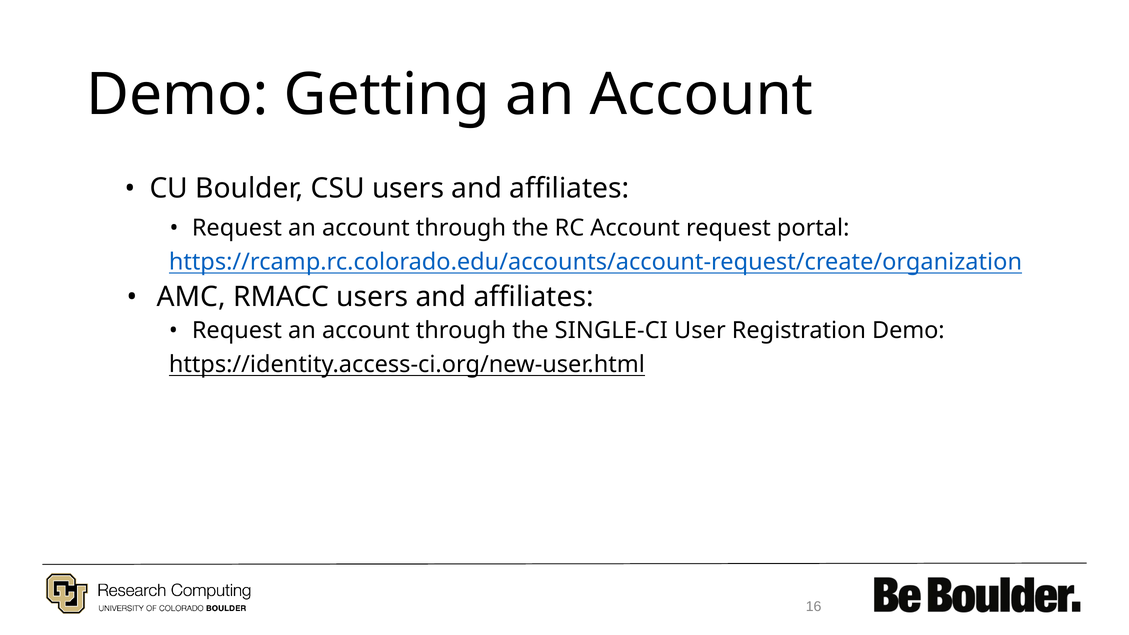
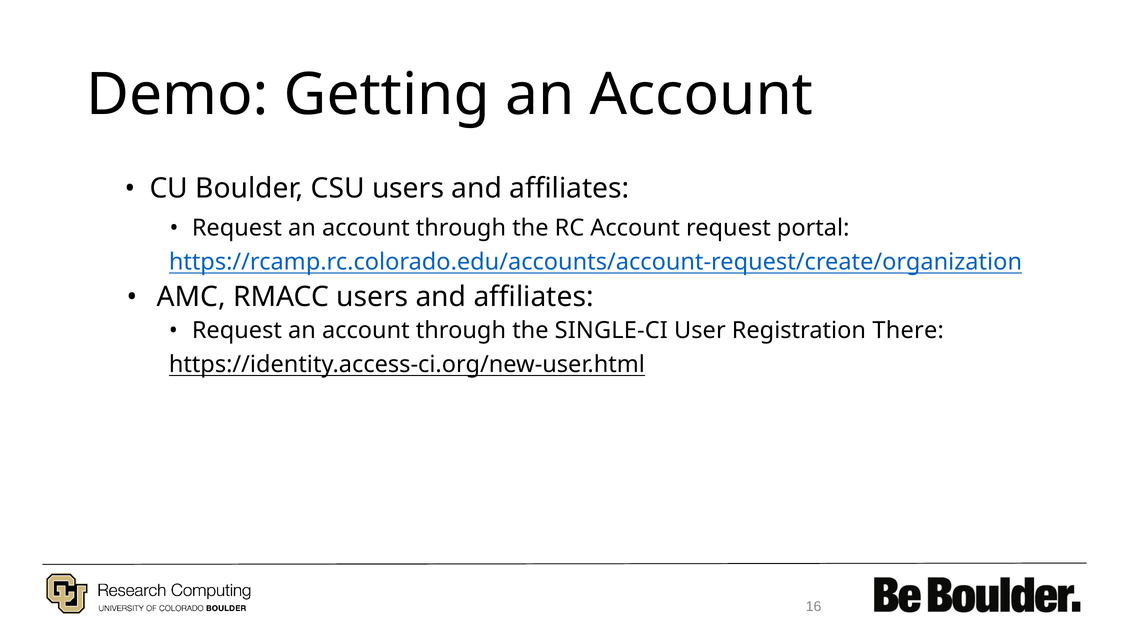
Registration Demo: Demo -> There
